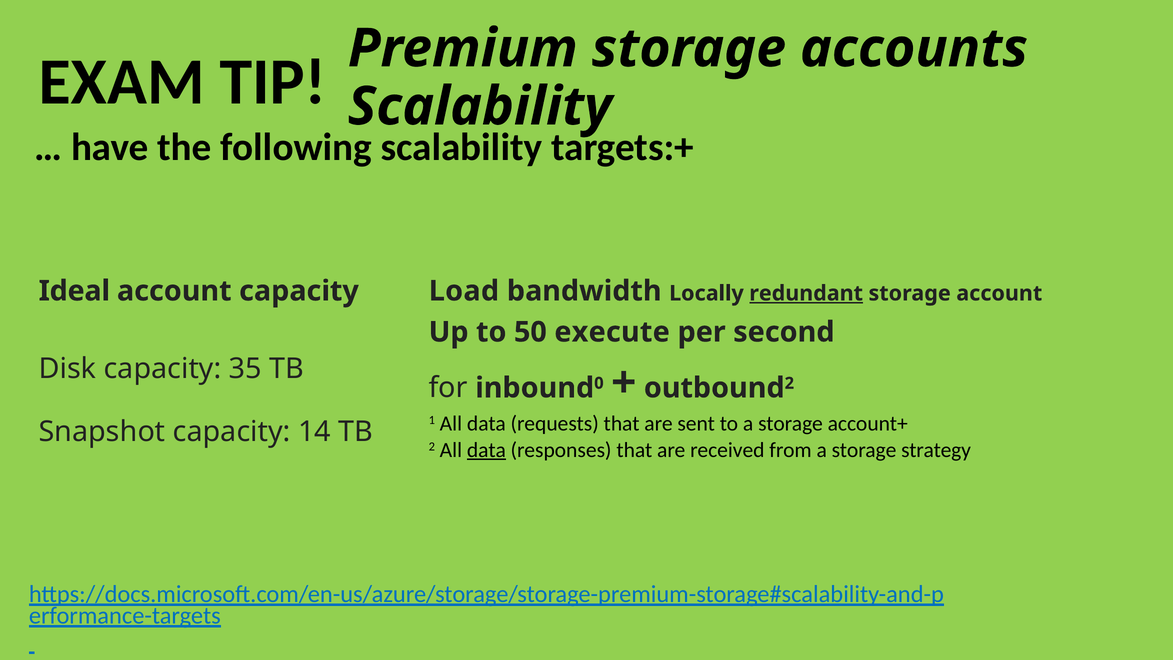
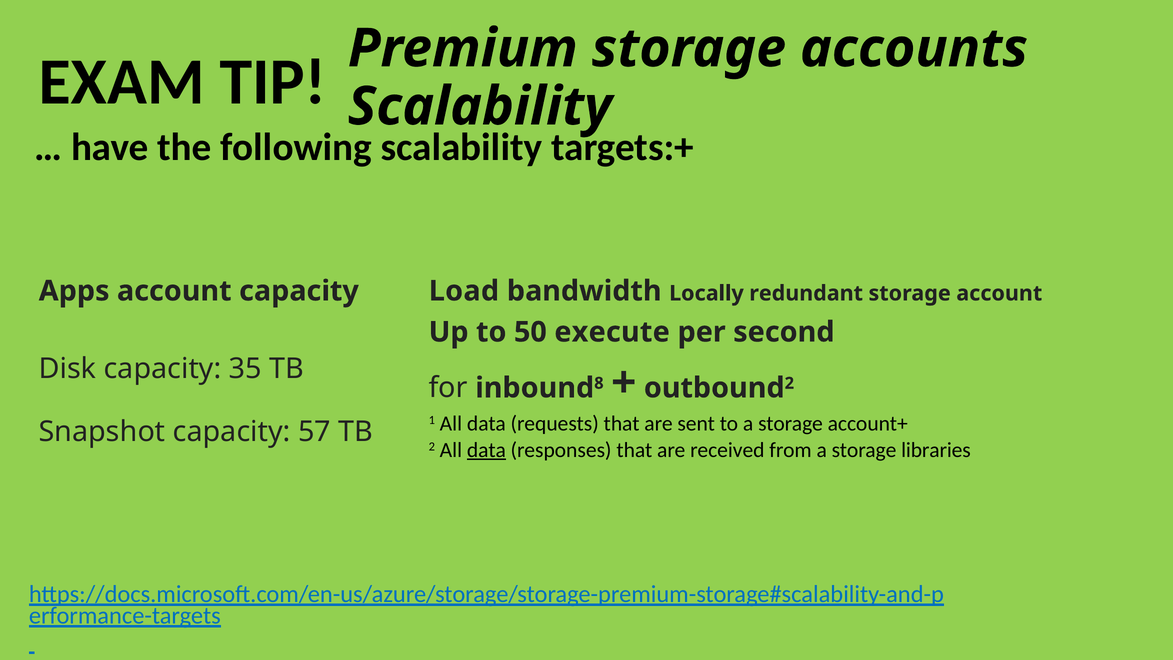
Ideal: Ideal -> Apps
redundant underline: present -> none
0: 0 -> 8
14: 14 -> 57
strategy: strategy -> libraries
